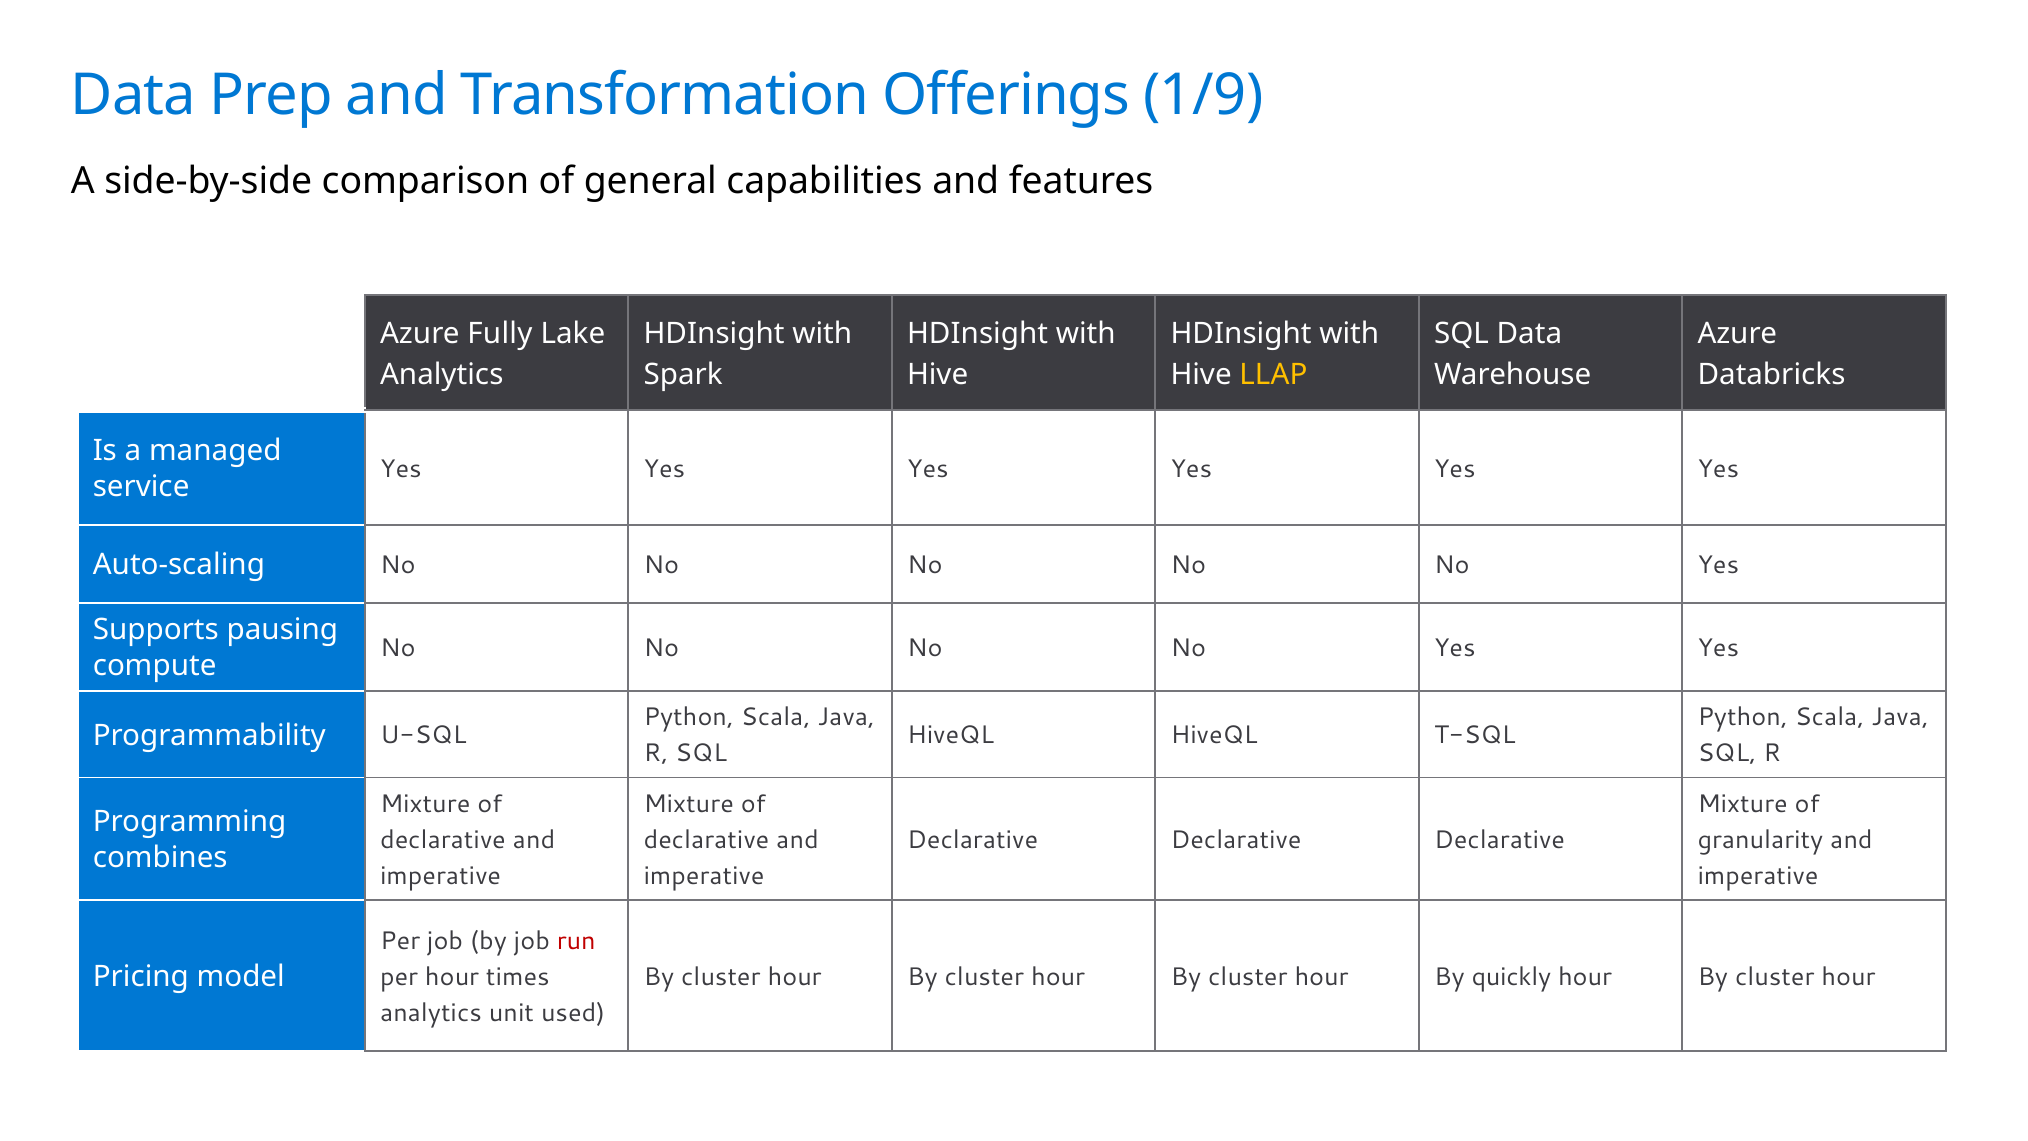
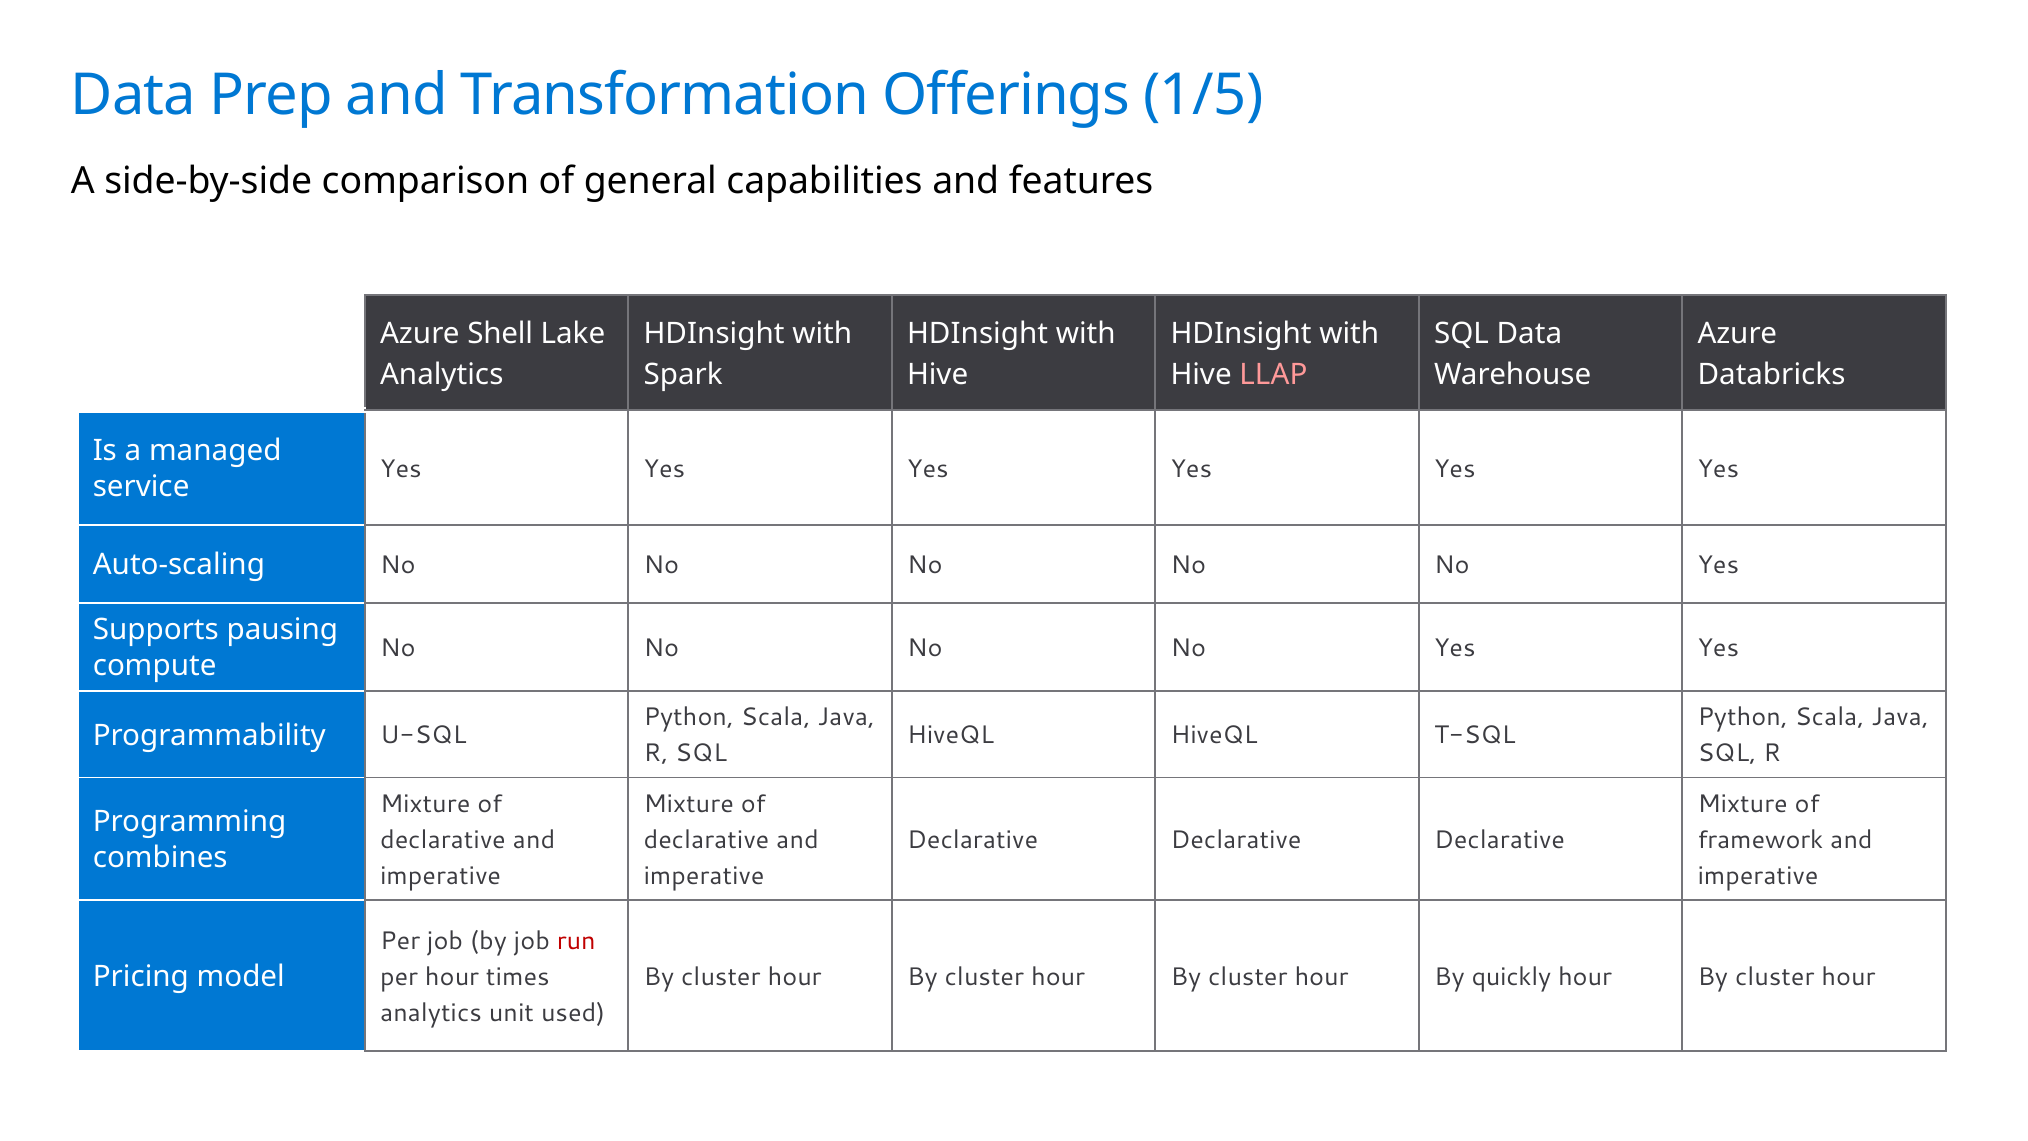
1/9: 1/9 -> 1/5
Fully: Fully -> Shell
LLAP colour: yellow -> pink
granularity: granularity -> framework
